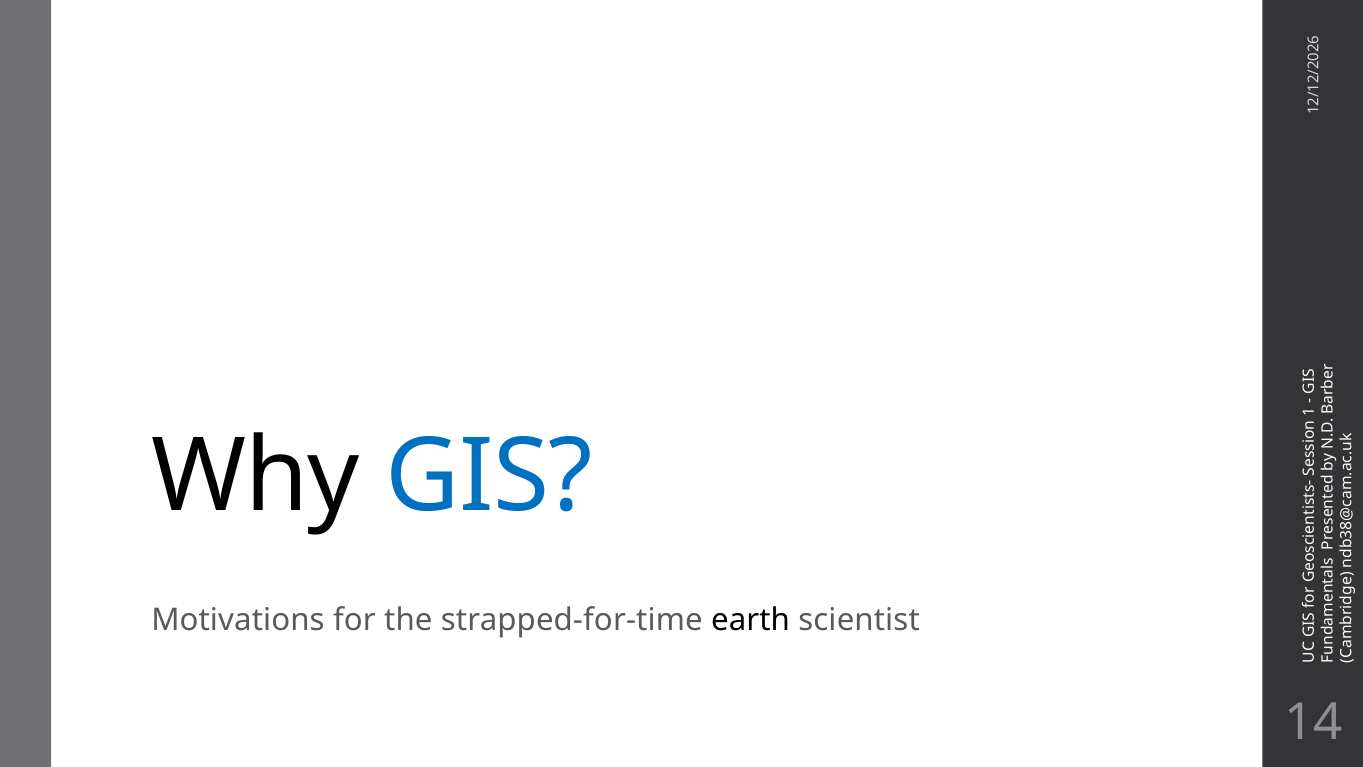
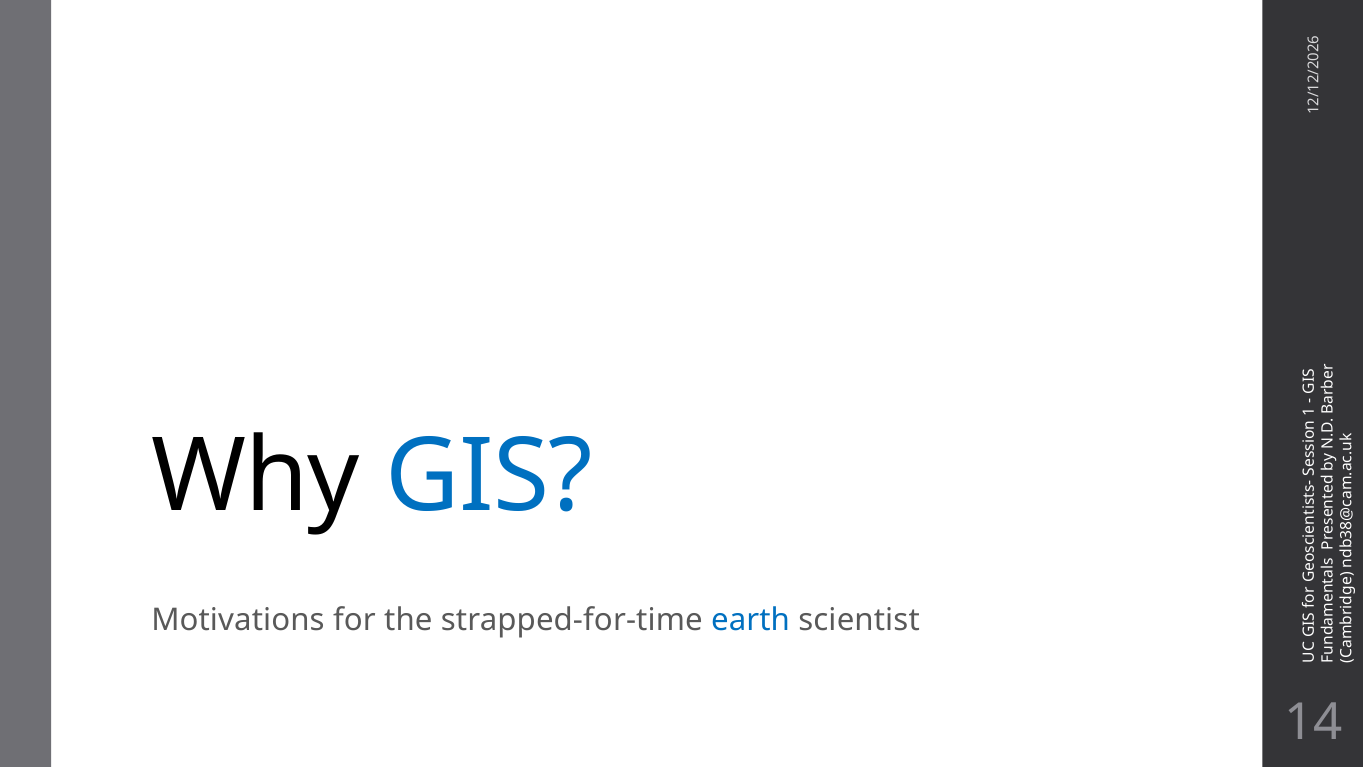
earth colour: black -> blue
